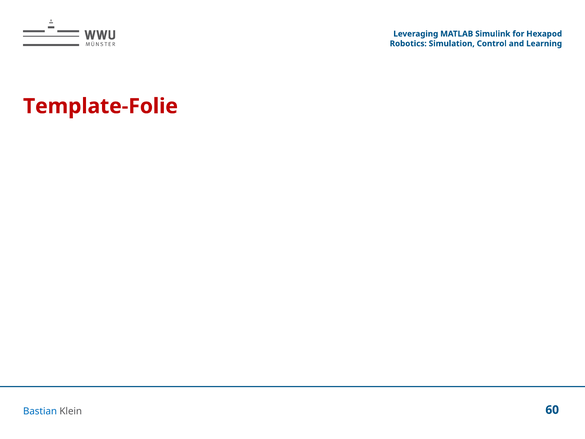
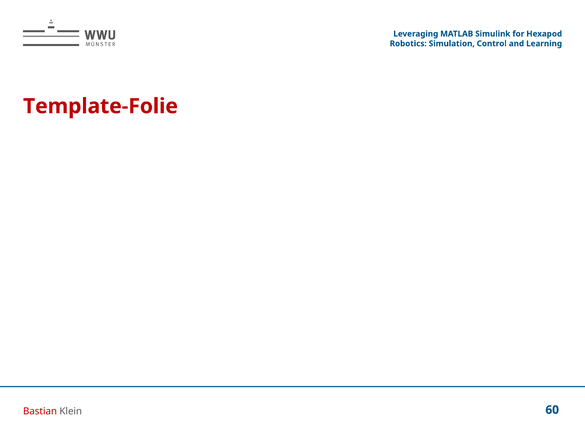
Bastian colour: blue -> red
